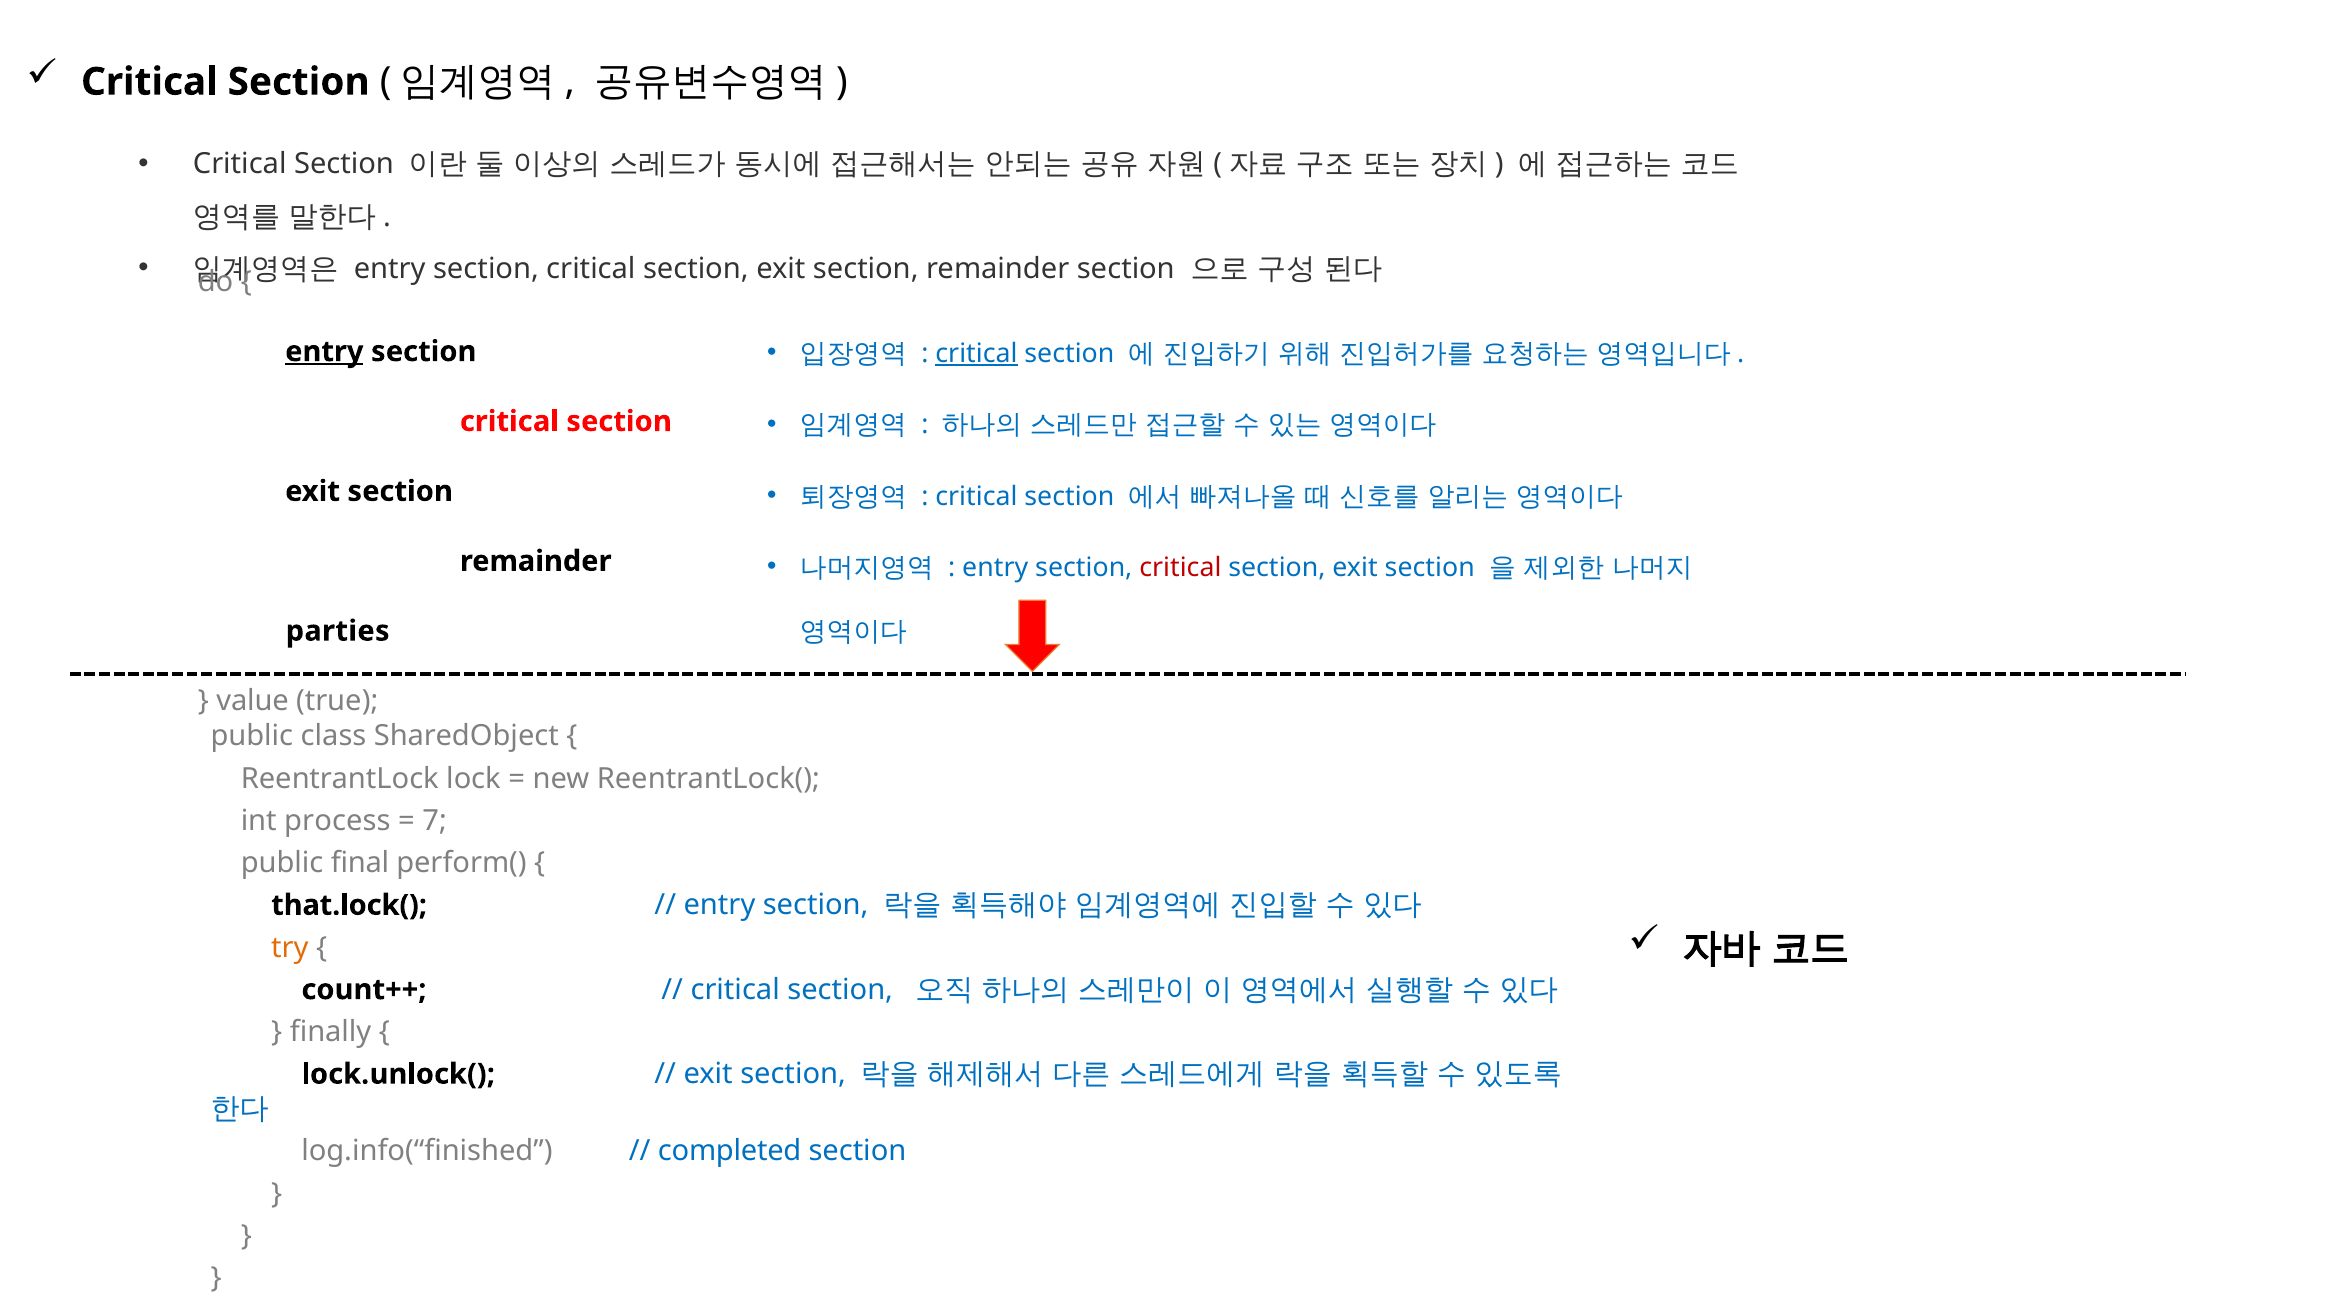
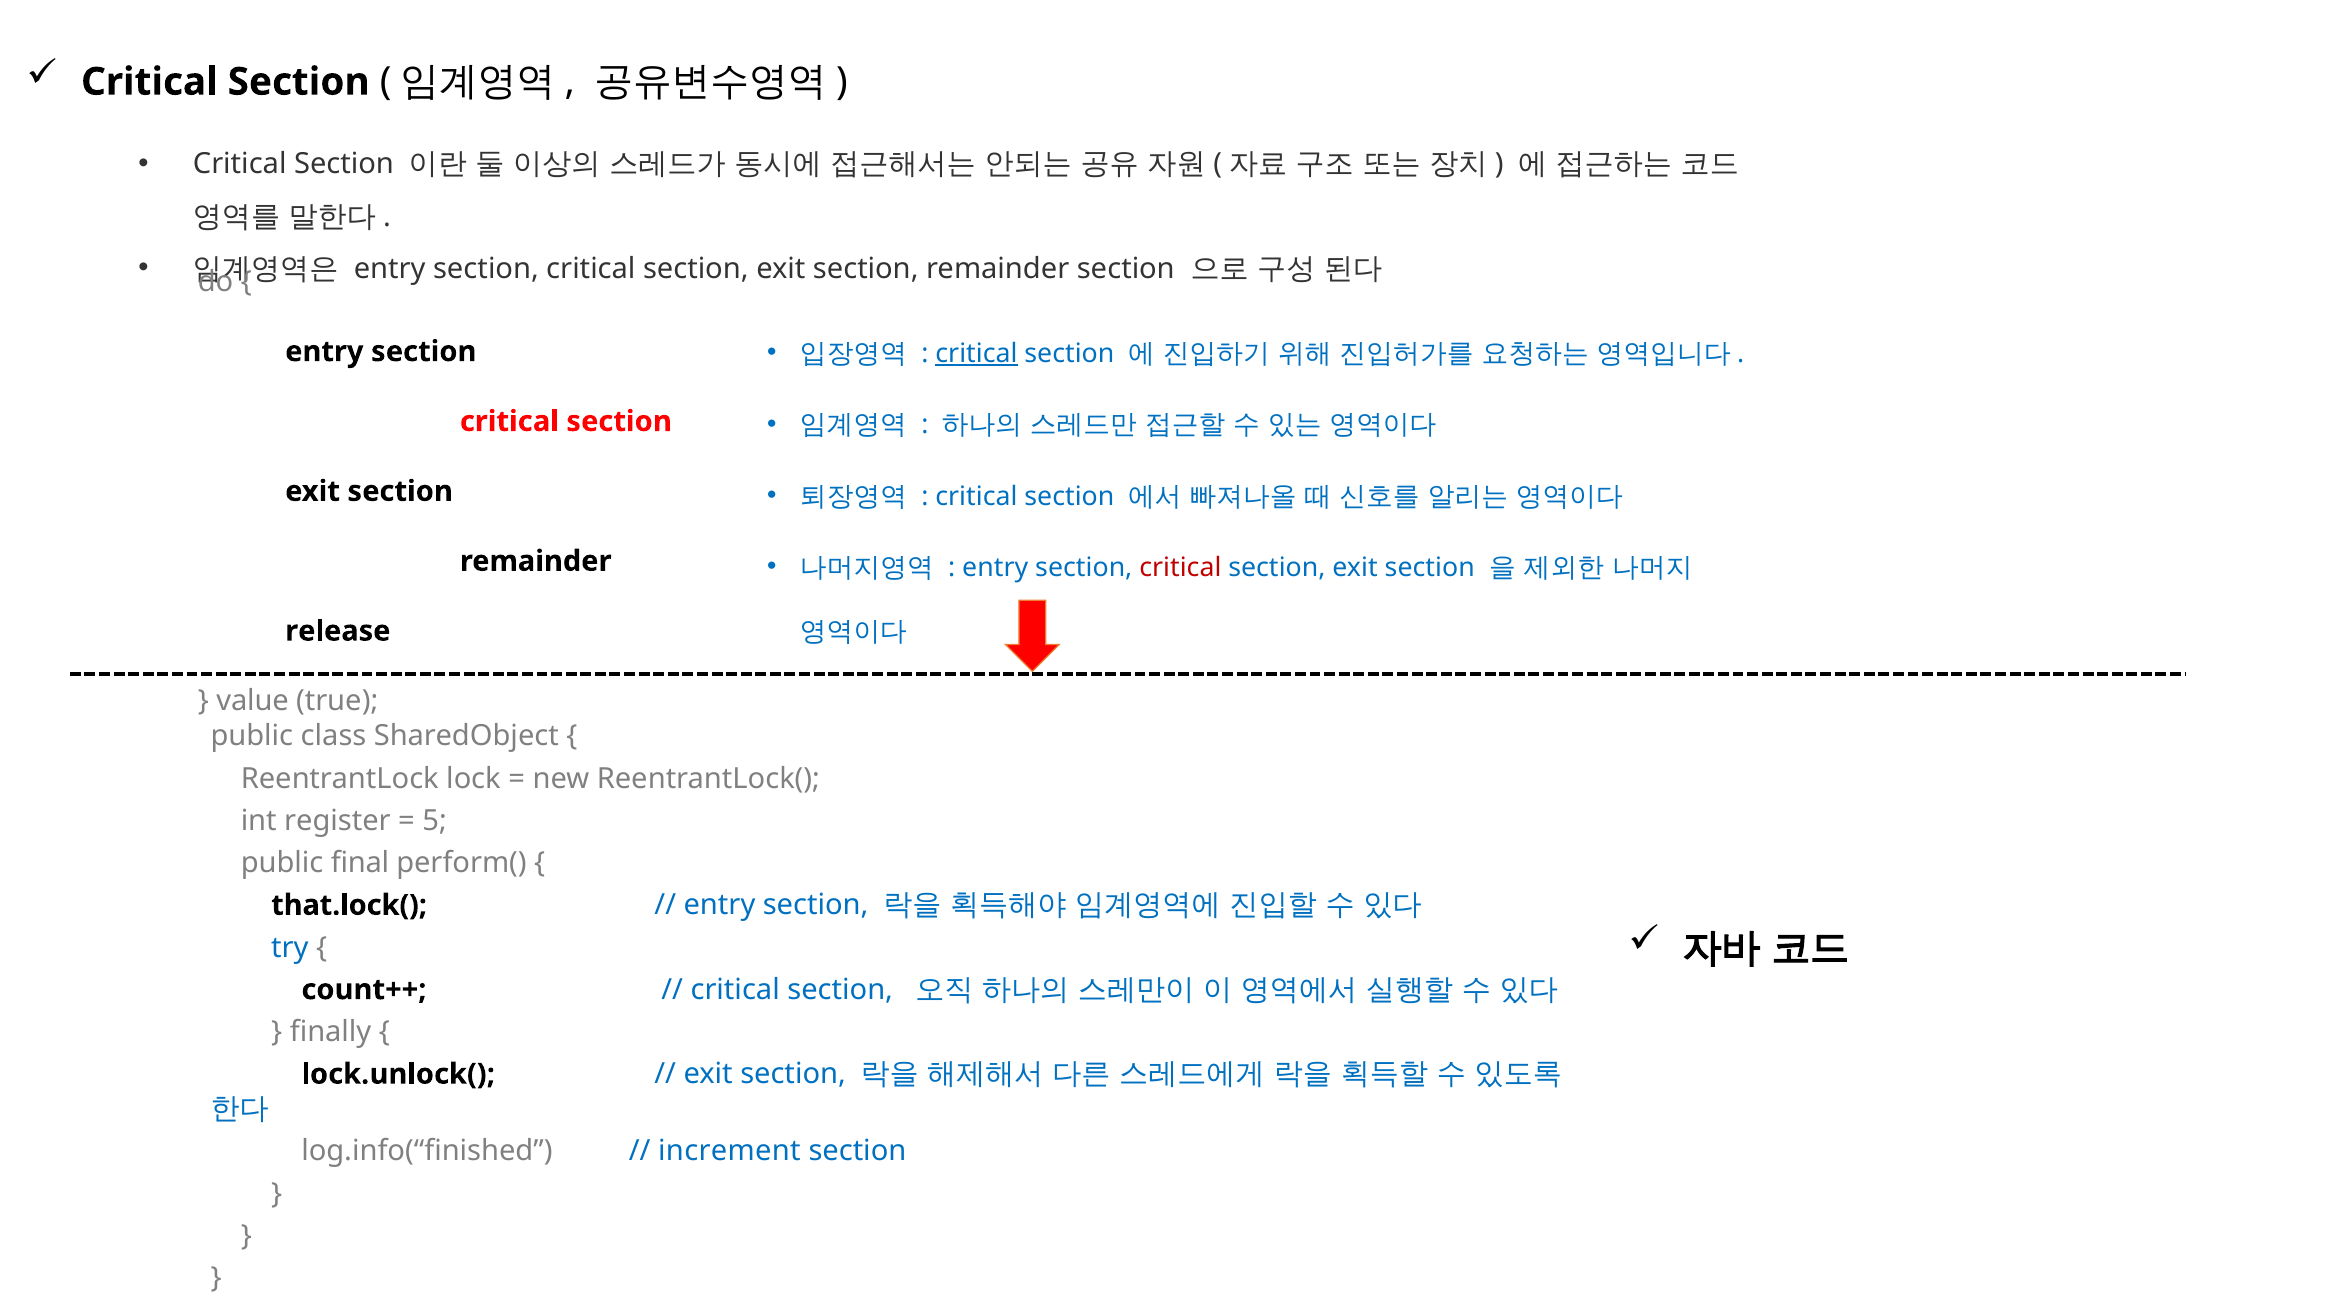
entry at (324, 352) underline: present -> none
parties: parties -> release
process: process -> register
7: 7 -> 5
try colour: orange -> blue
completed: completed -> increment
